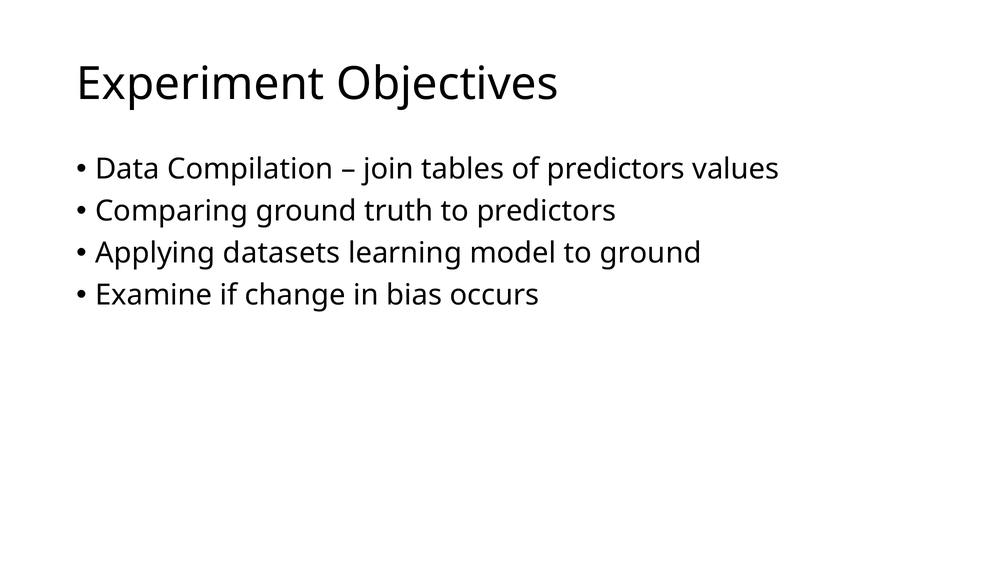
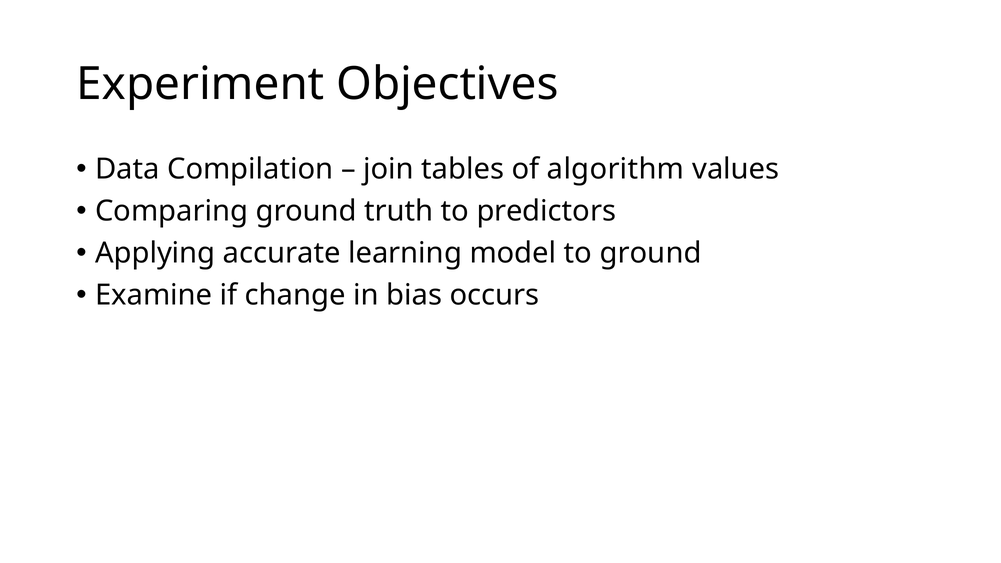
of predictors: predictors -> algorithm
datasets: datasets -> accurate
